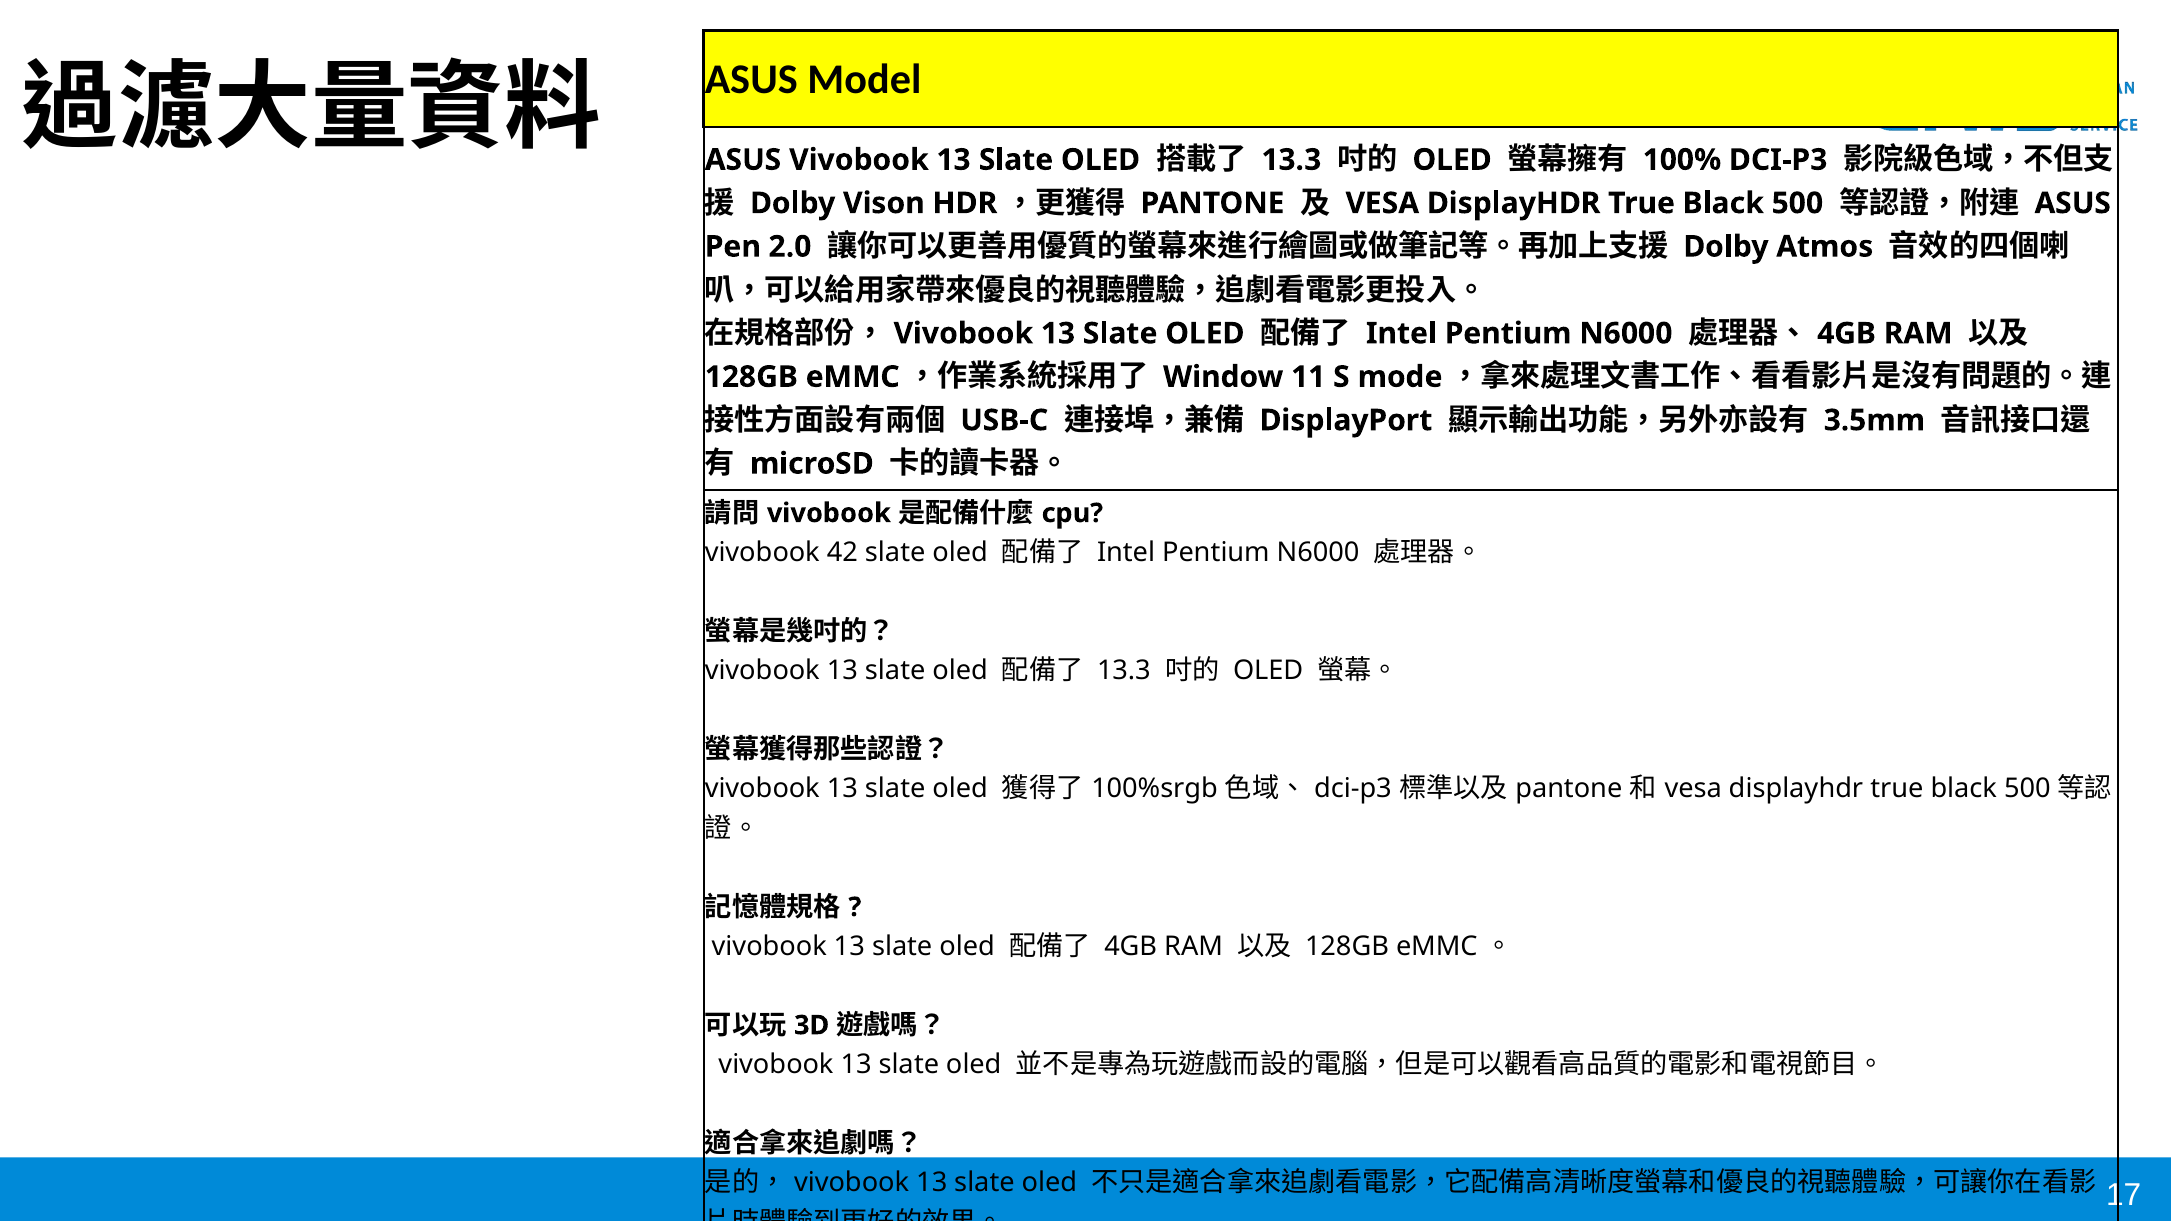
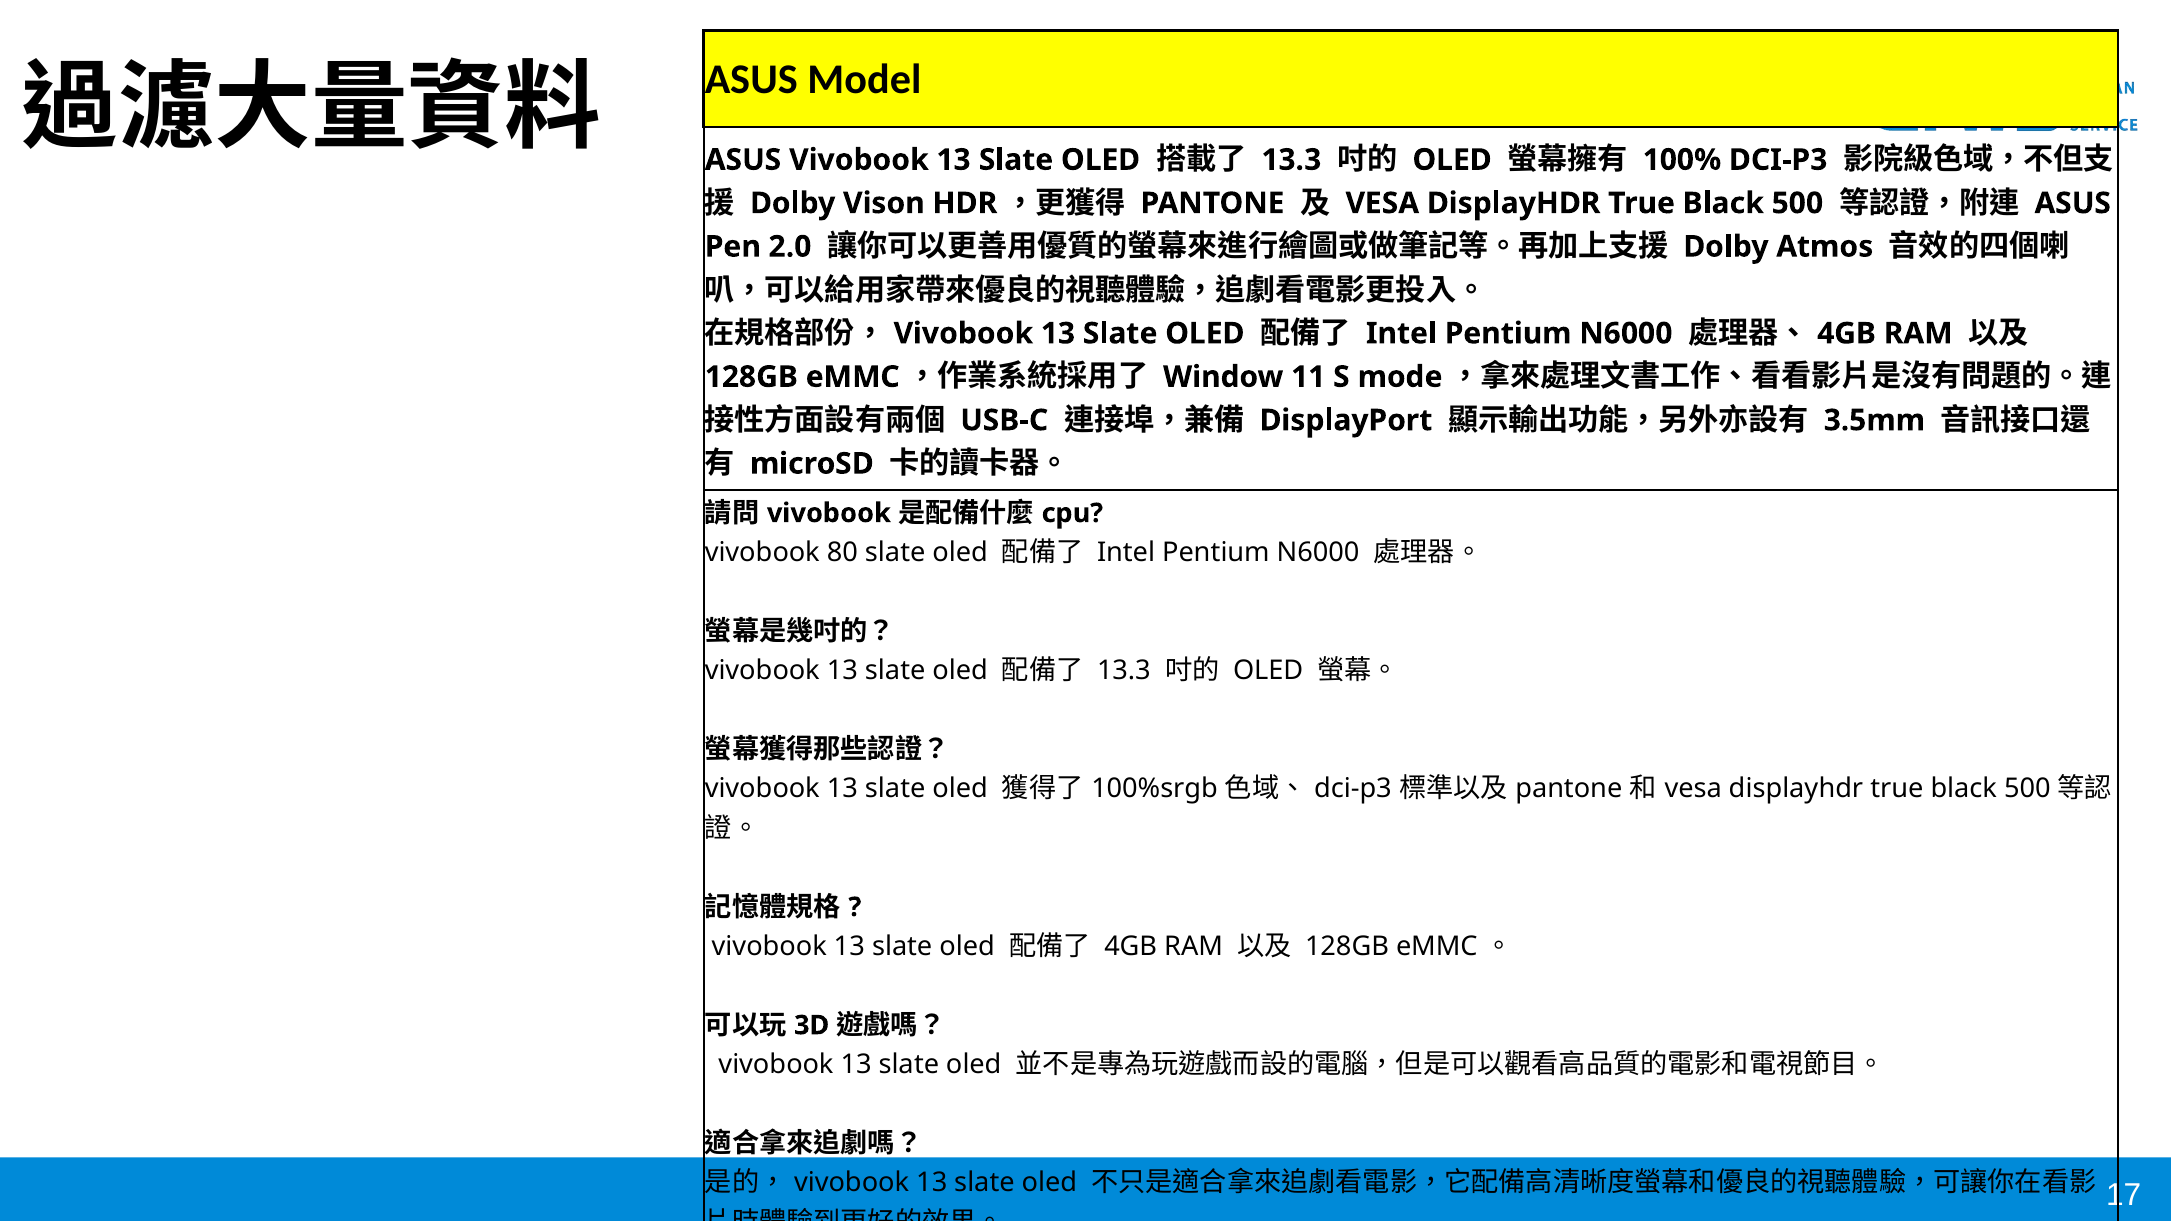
42: 42 -> 80
